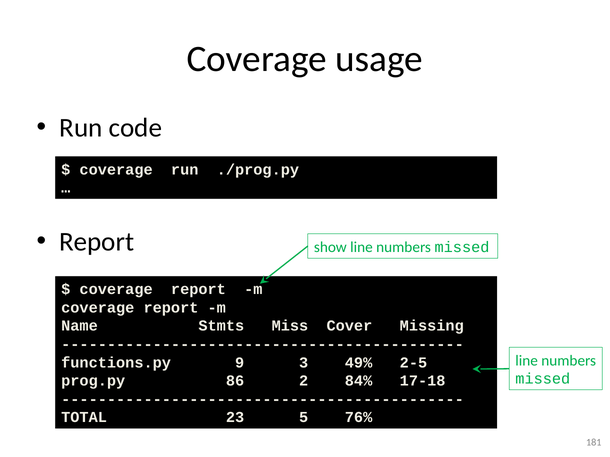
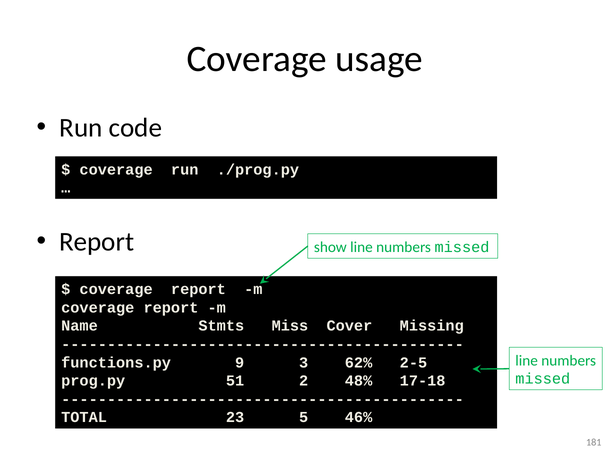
49%: 49% -> 62%
86: 86 -> 51
84%: 84% -> 48%
76%: 76% -> 46%
